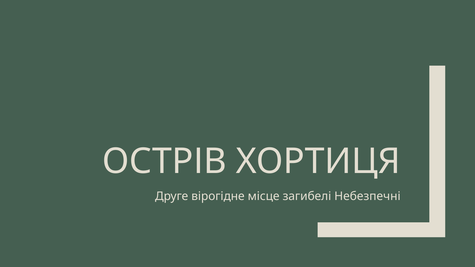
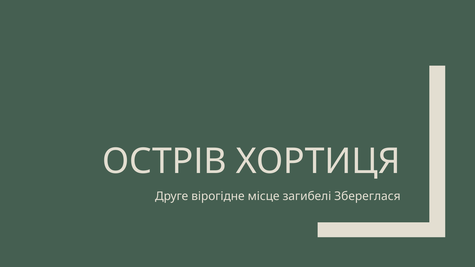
Небезпечні: Небезпечні -> Збереглася
